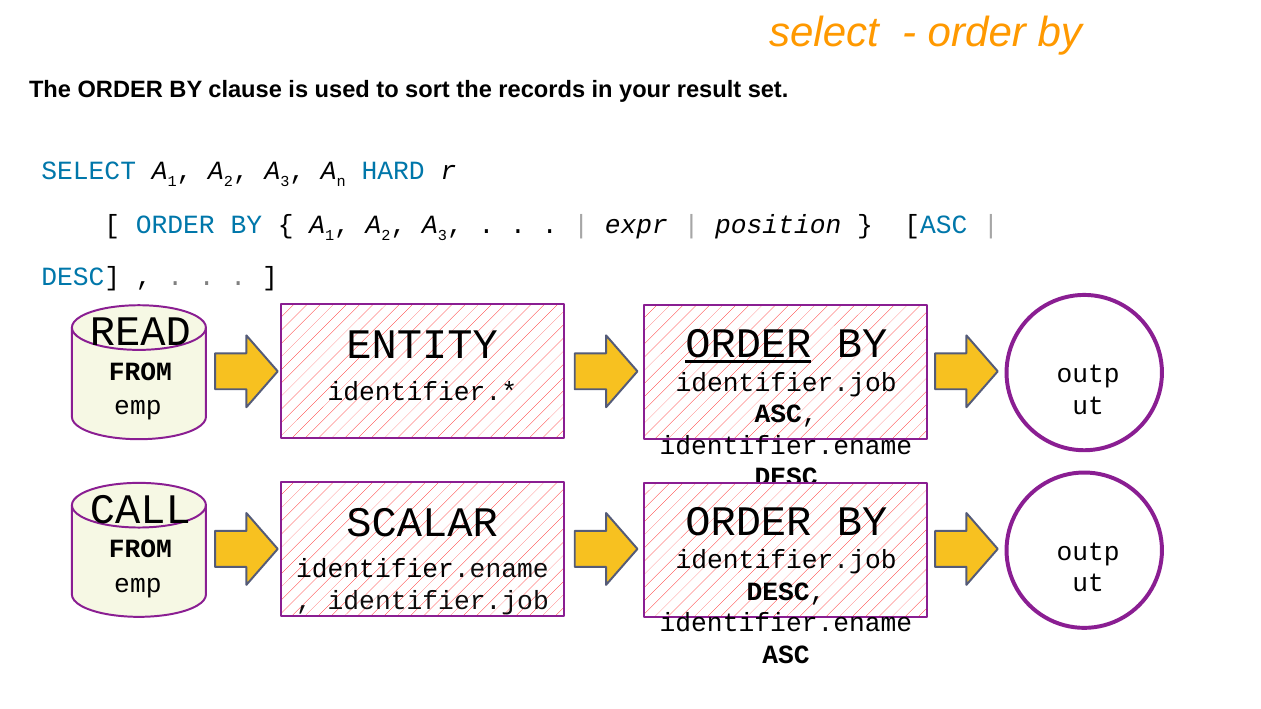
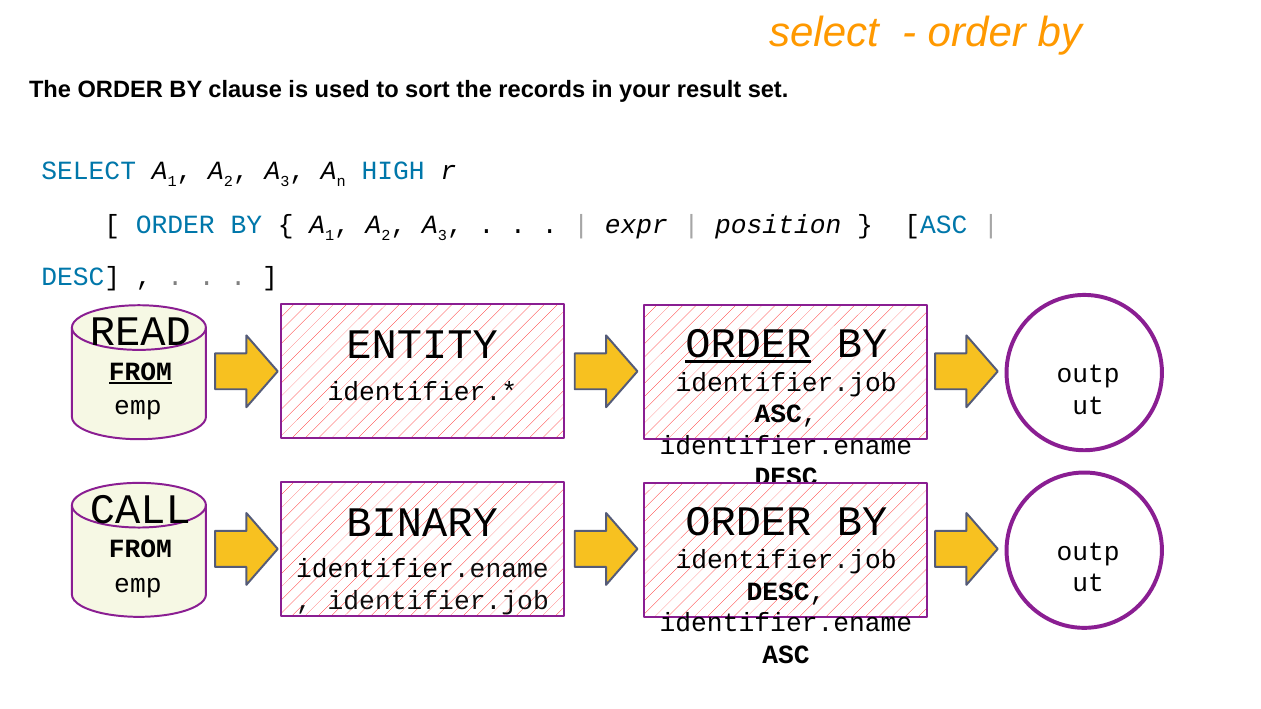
HARD: HARD -> HIGH
FROM at (140, 372) underline: none -> present
SCALAR: SCALAR -> BINARY
